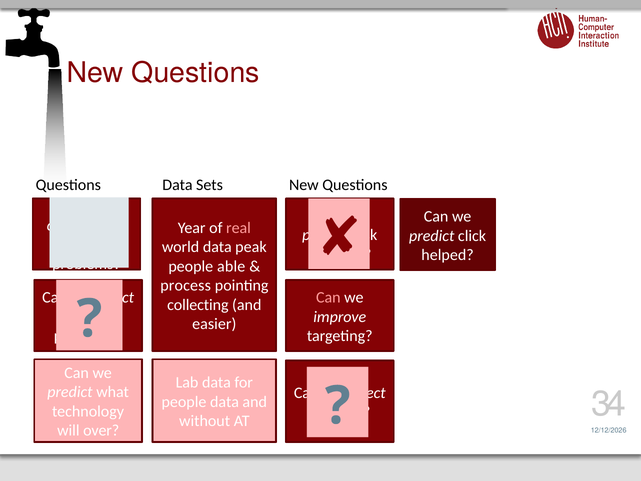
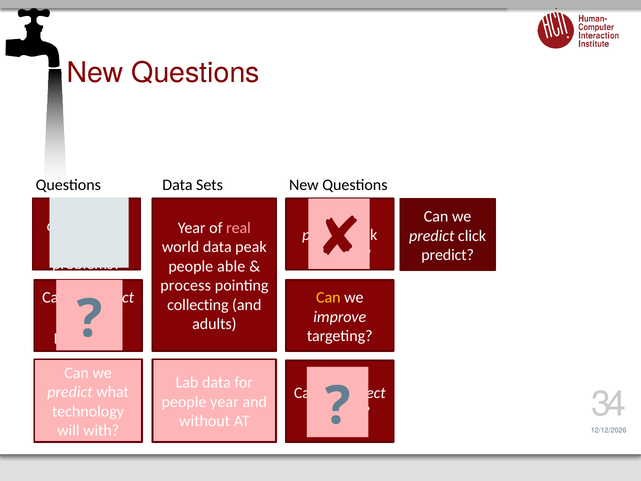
helped at (448, 255): helped -> predict
Can at (328, 297) colour: pink -> yellow
easier: easier -> adults
people data: data -> year
over: over -> with
